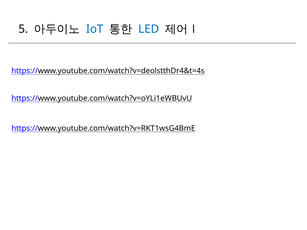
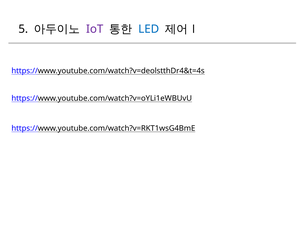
IoT colour: blue -> purple
